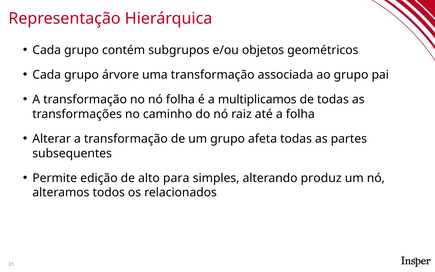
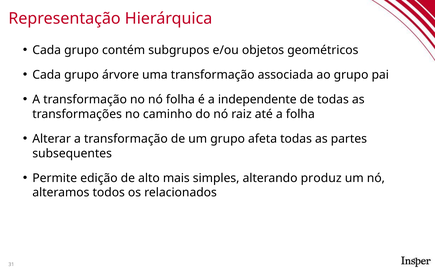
multiplicamos: multiplicamos -> independente
para: para -> mais
